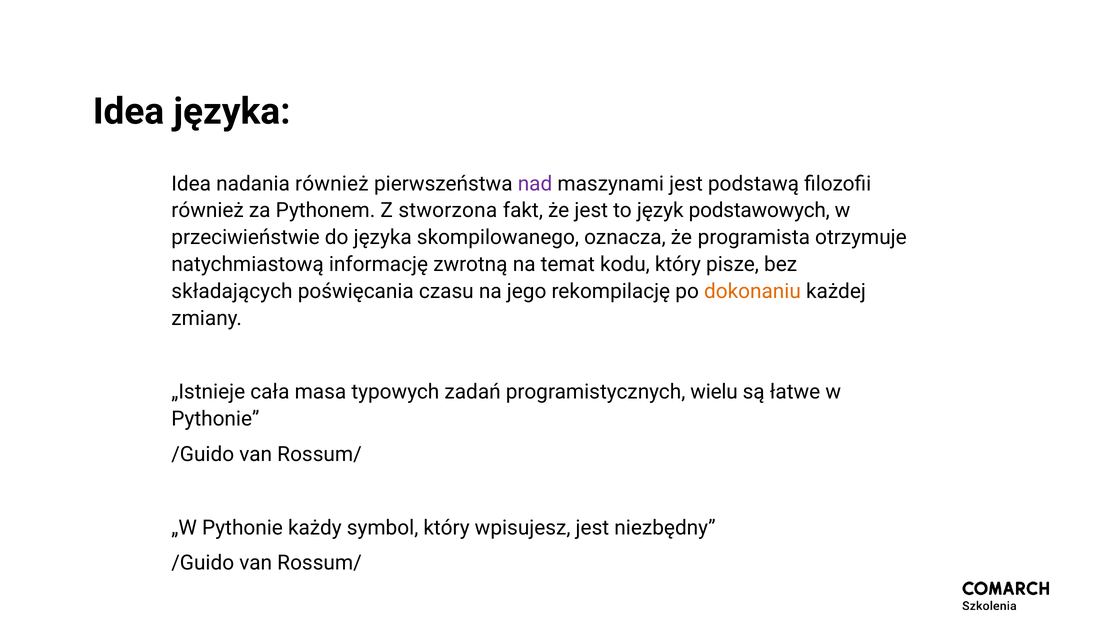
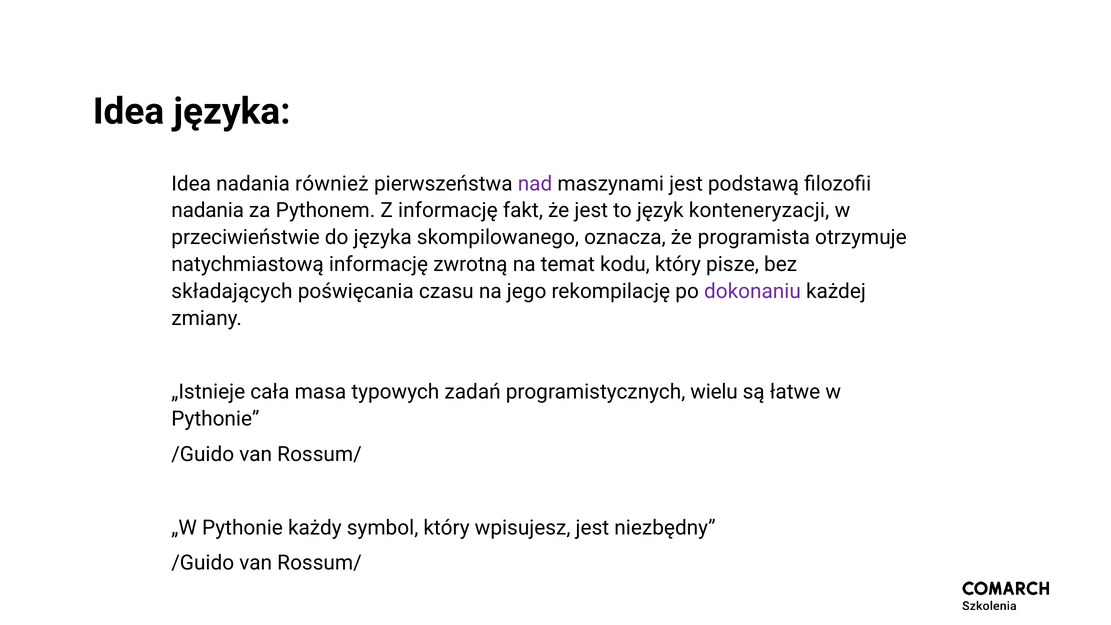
również at (208, 211): również -> nadania
Z stworzona: stworzona -> informację
podstawowych: podstawowych -> konteneryzacji
dokonaniu colour: orange -> purple
